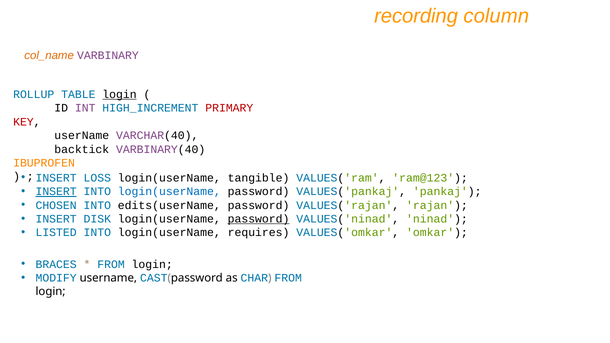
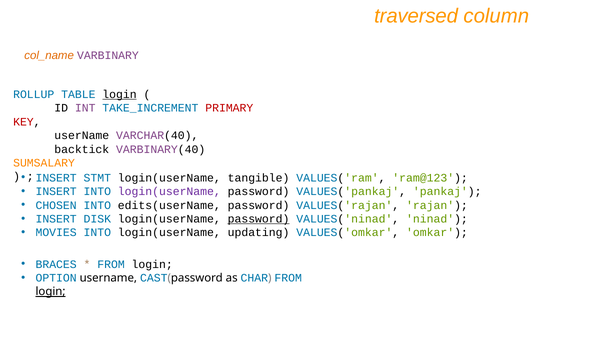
recording: recording -> traversed
HIGH_INCREMENT: HIGH_INCREMENT -> TAKE_INCREMENT
IBUPROFEN: IBUPROFEN -> SUMSALARY
LOSS: LOSS -> STMT
INSERT at (56, 192) underline: present -> none
login(userName at (169, 192) colour: blue -> purple
LISTED: LISTED -> MOVIES
requires: requires -> updating
MODIFY: MODIFY -> OPTION
login at (51, 292) underline: none -> present
